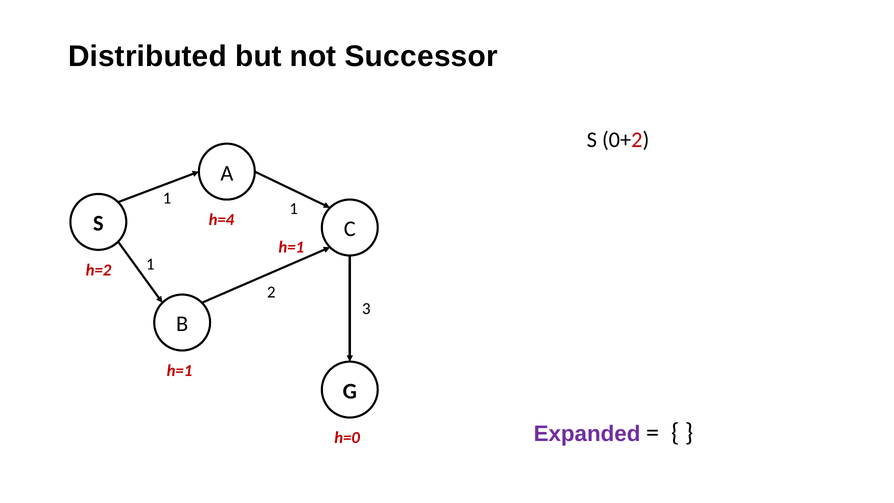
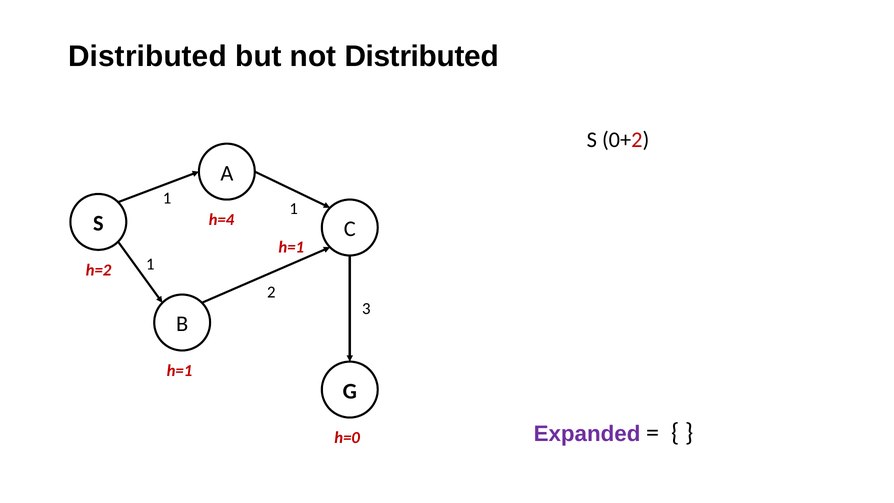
not Successor: Successor -> Distributed
